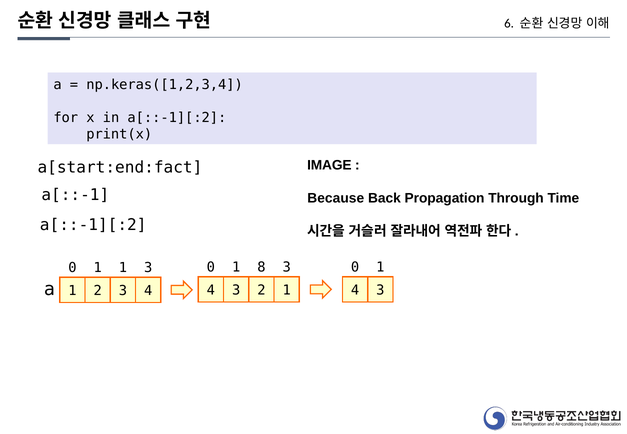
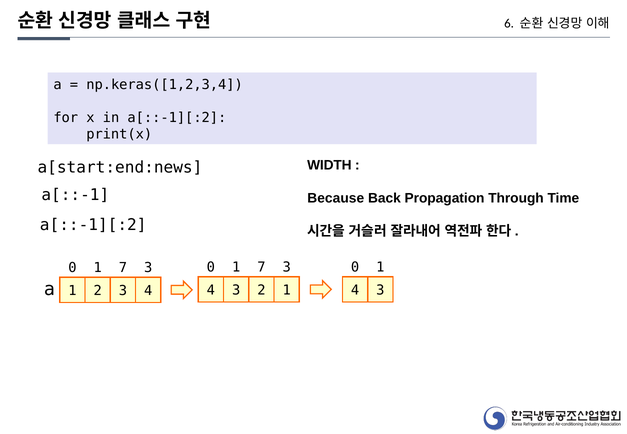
IMAGE: IMAGE -> WIDTH
a[start:end:fact: a[start:end:fact -> a[start:end:news
8 at (261, 267): 8 -> 7
1 at (123, 268): 1 -> 7
